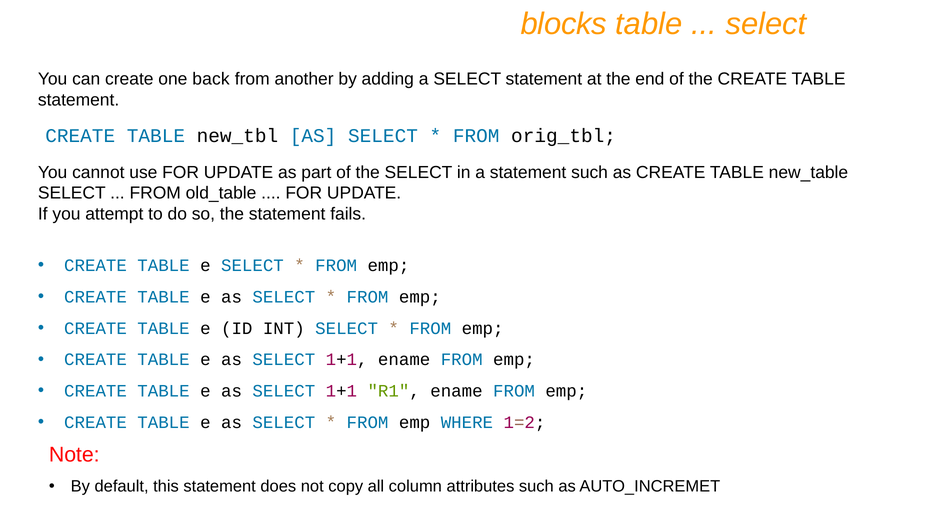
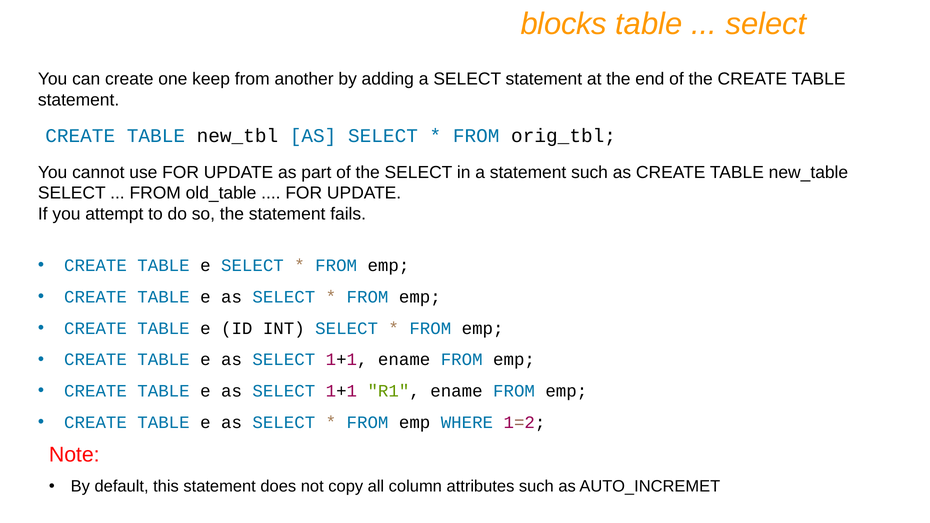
back: back -> keep
